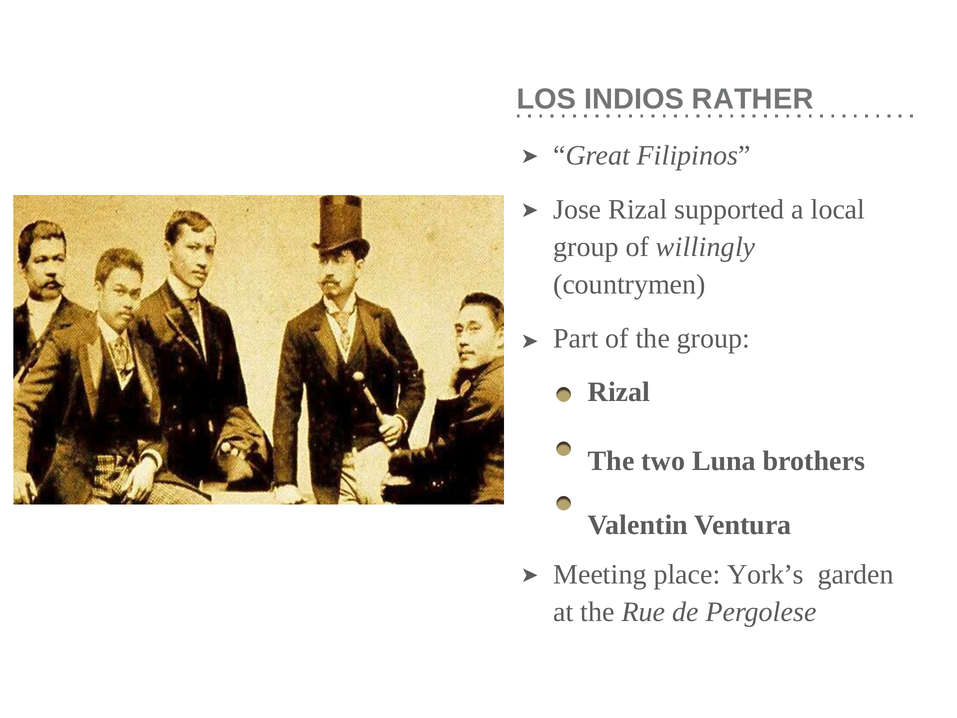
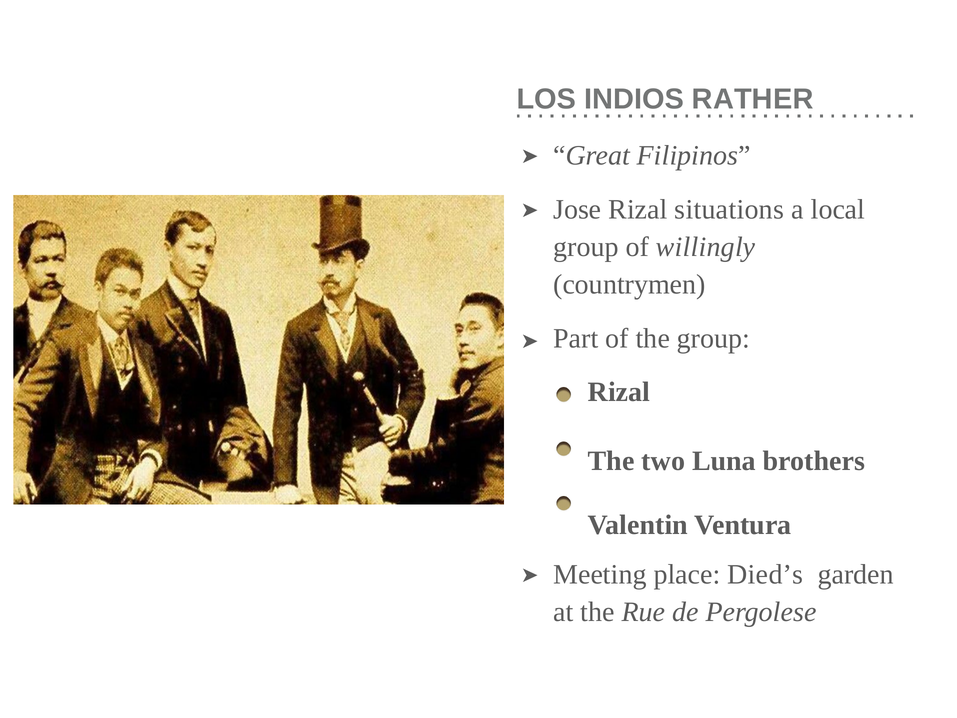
supported: supported -> situations
York’s: York’s -> Died’s
